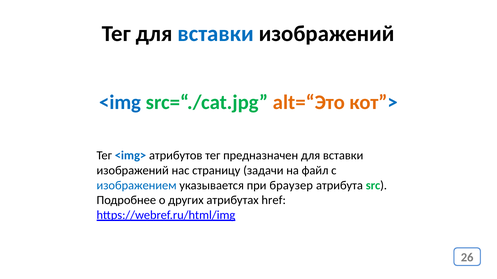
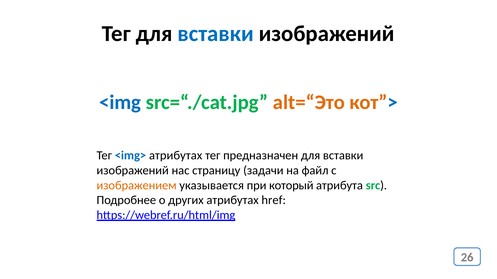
<img> атрибутов: атрибутов -> атрибутах
изображением colour: blue -> orange
браузер: браузер -> который
